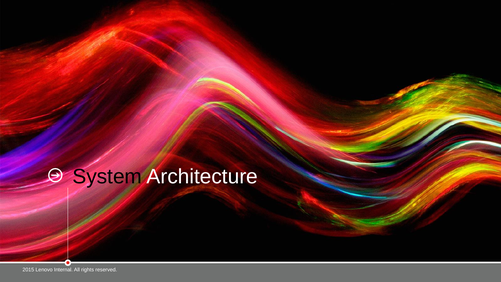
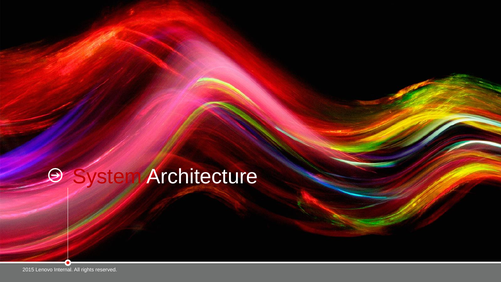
System colour: black -> red
